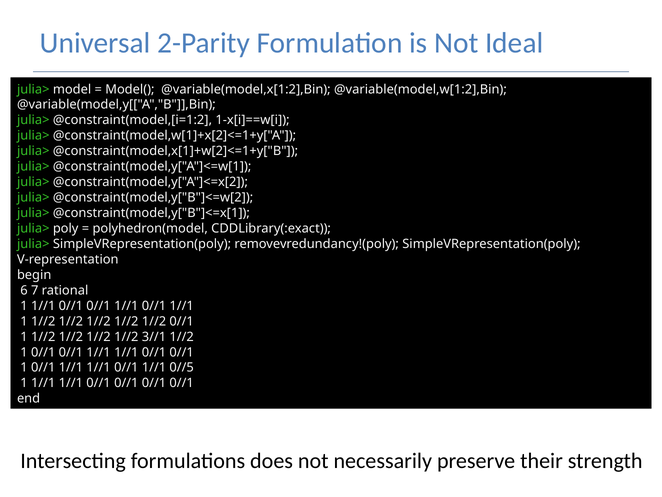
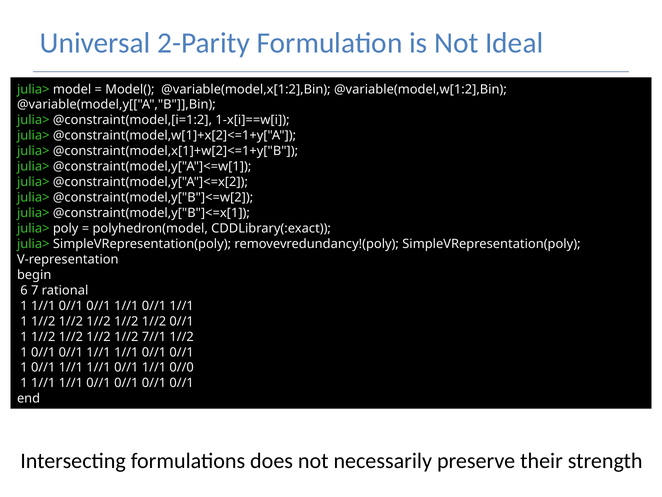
3//1: 3//1 -> 7//1
0//5: 0//5 -> 0//0
